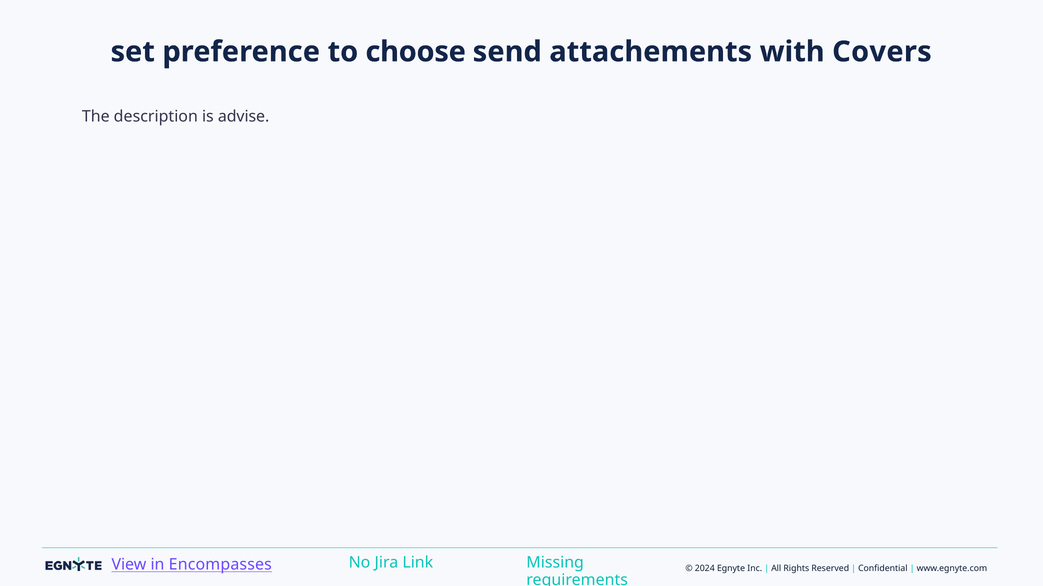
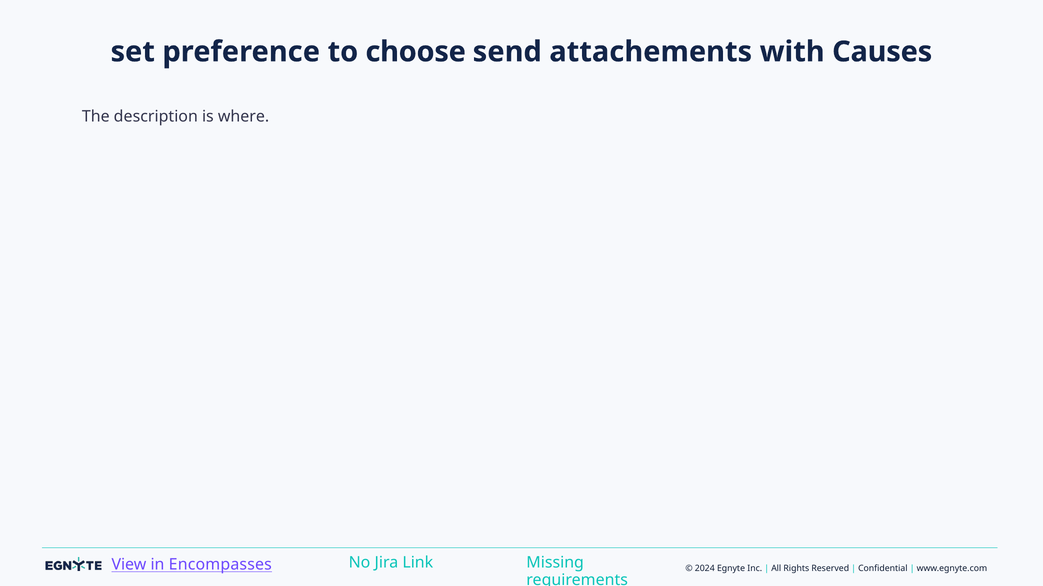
Covers: Covers -> Causes
advise: advise -> where
